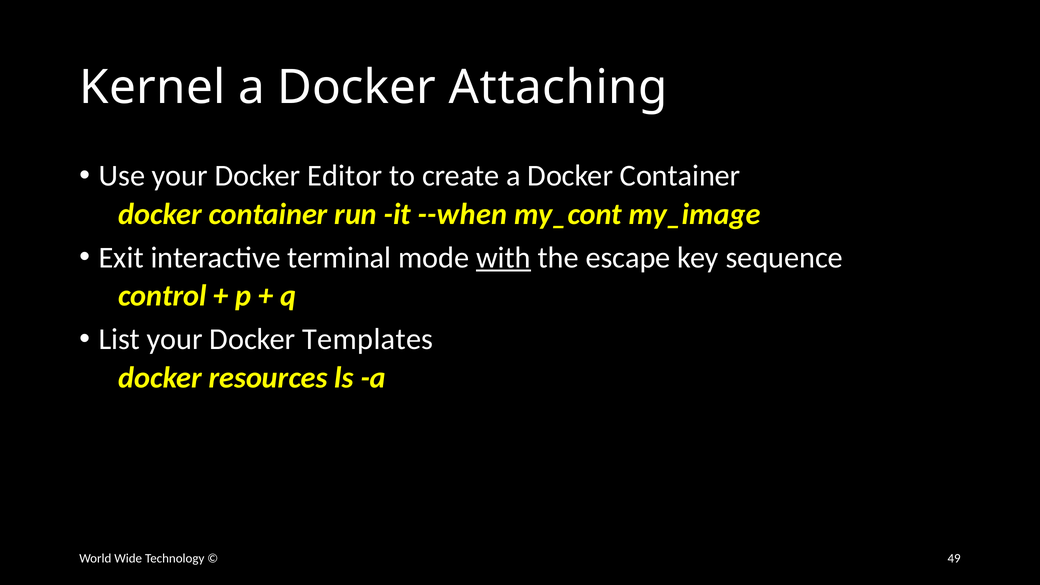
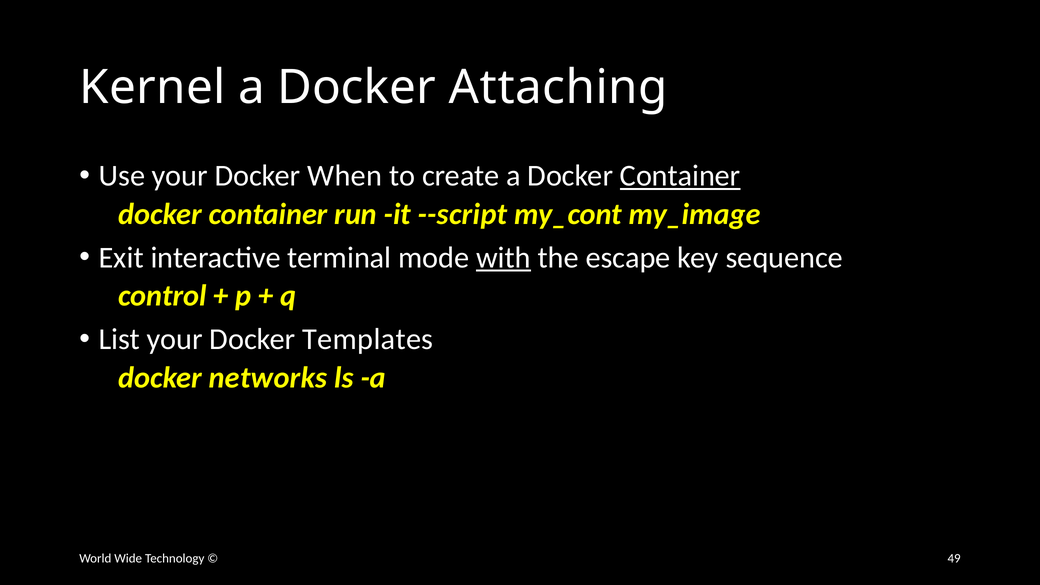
Editor: Editor -> When
Container at (680, 176) underline: none -> present
--when: --when -> --script
resources: resources -> networks
